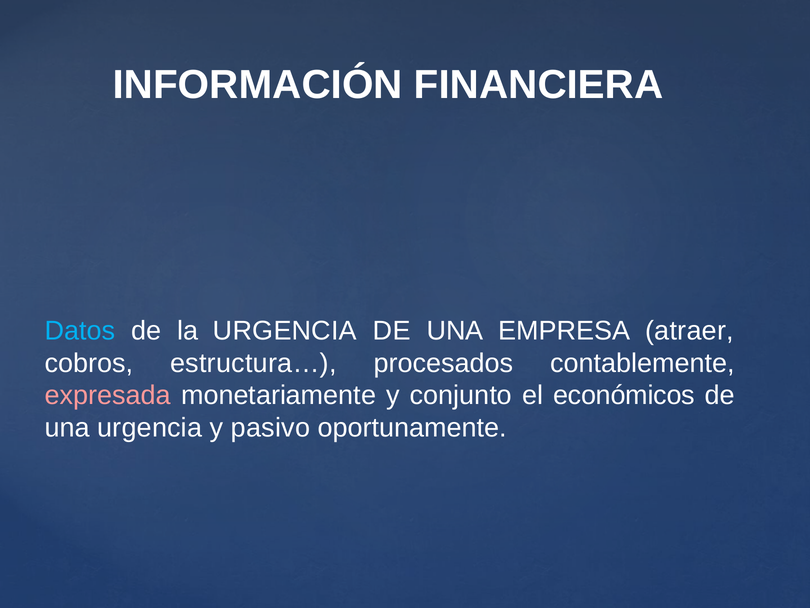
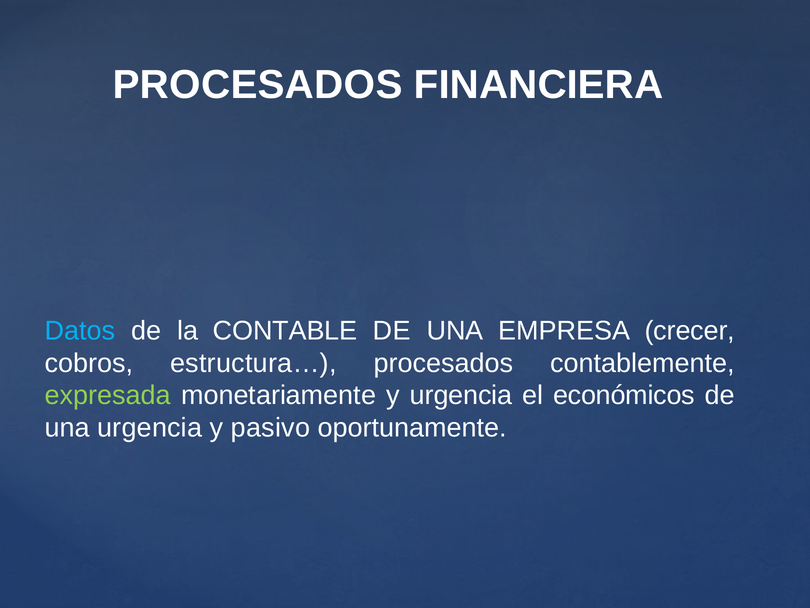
INFORMACIÓN at (258, 85): INFORMACIÓN -> PROCESADOS
la URGENCIA: URGENCIA -> CONTABLE
atraer: atraer -> crecer
expresada colour: pink -> light green
y conjunto: conjunto -> urgencia
